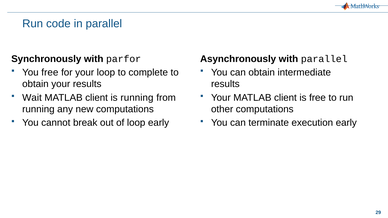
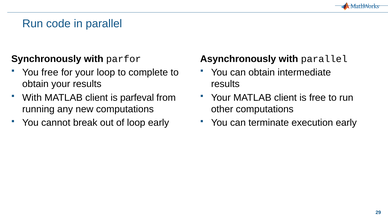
Wait at (32, 98): Wait -> With
is running: running -> parfeval
